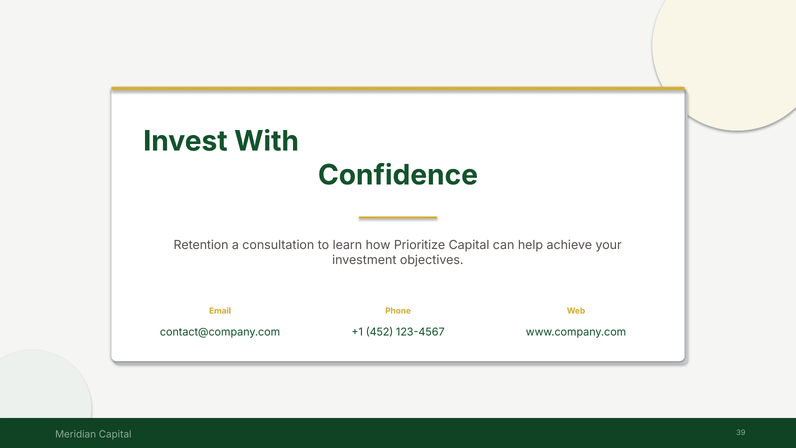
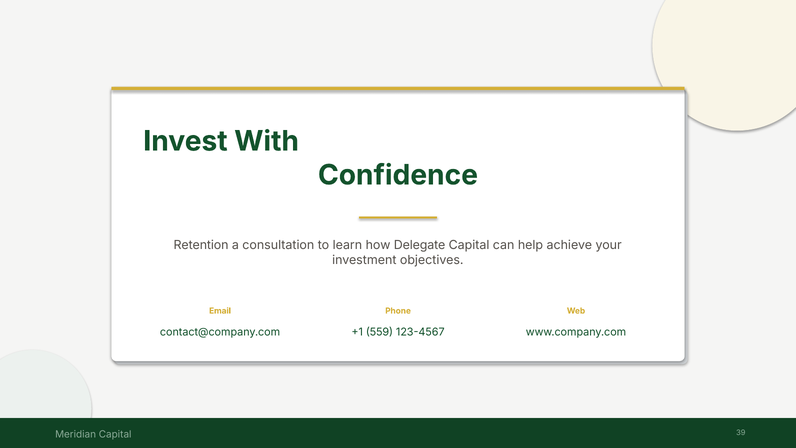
Prioritize: Prioritize -> Delegate
452: 452 -> 559
